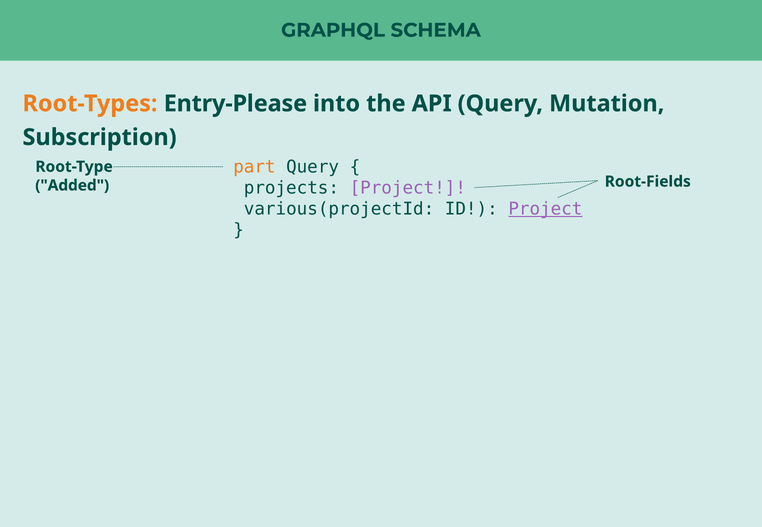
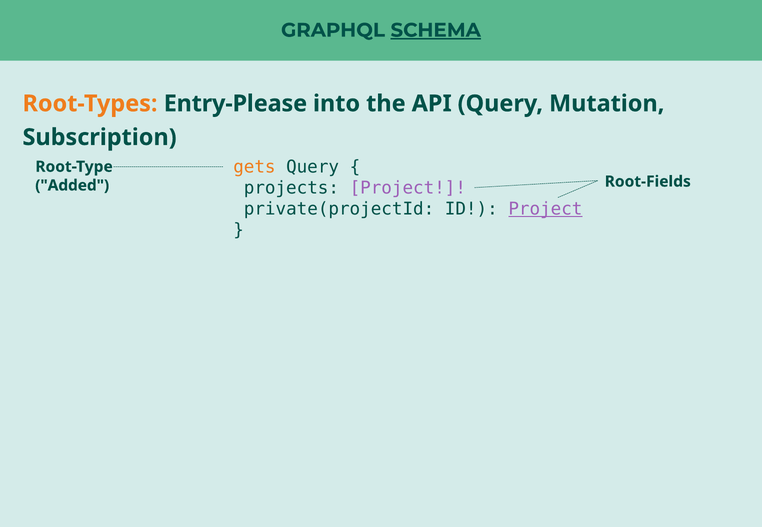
SCHEMA underline: none -> present
part: part -> gets
various(projectId: various(projectId -> private(projectId
